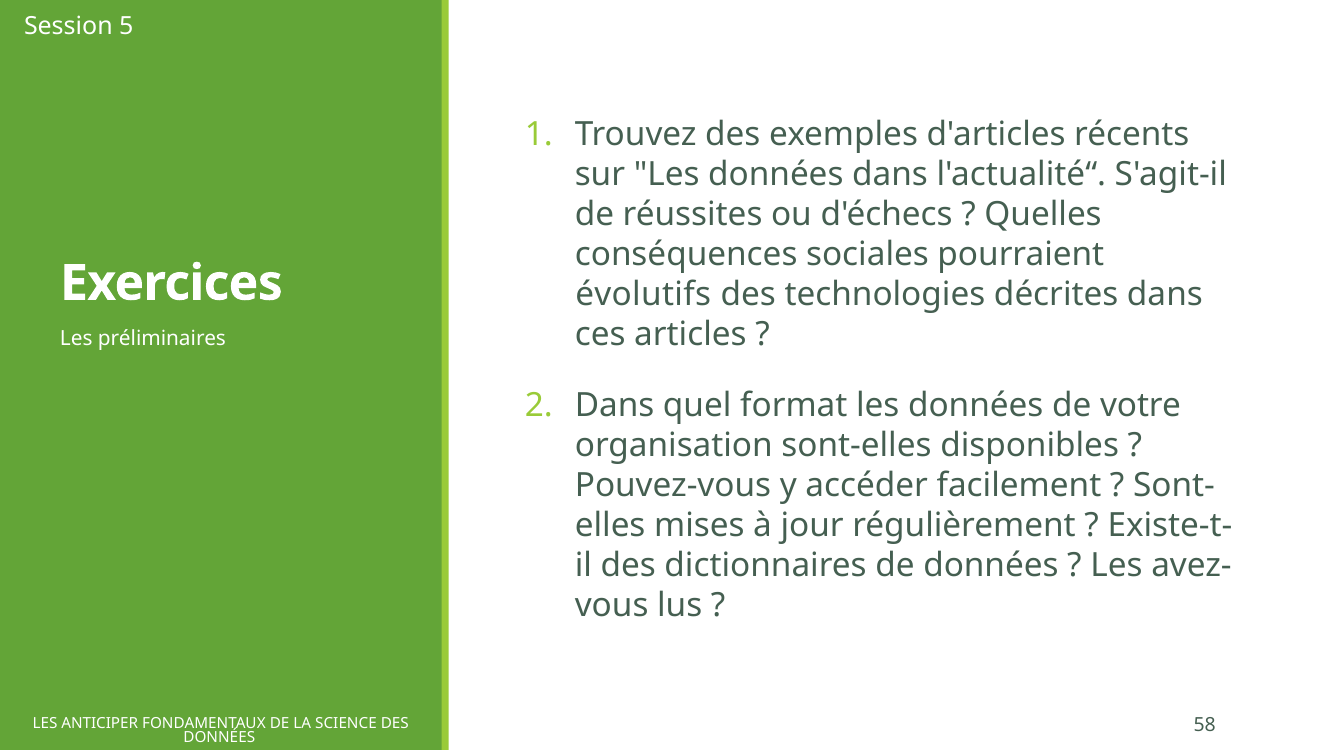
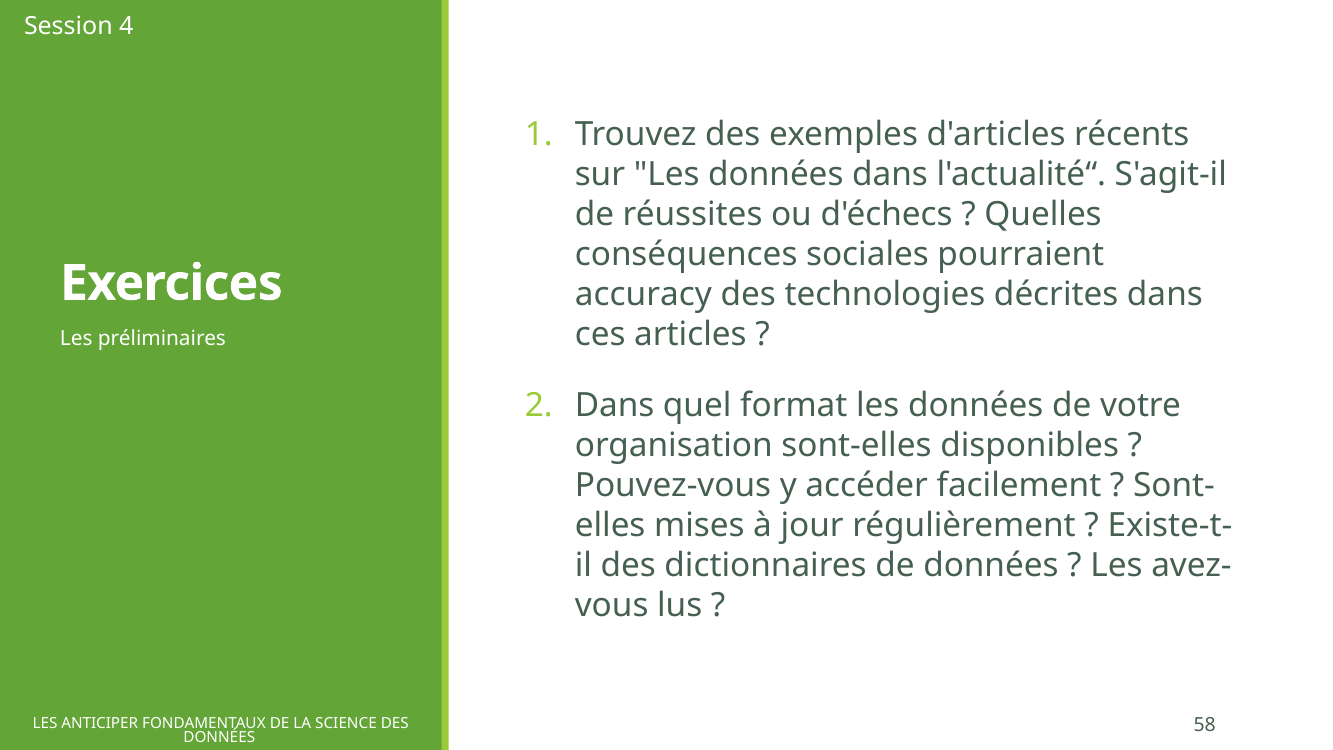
5: 5 -> 4
évolutifs: évolutifs -> accuracy
